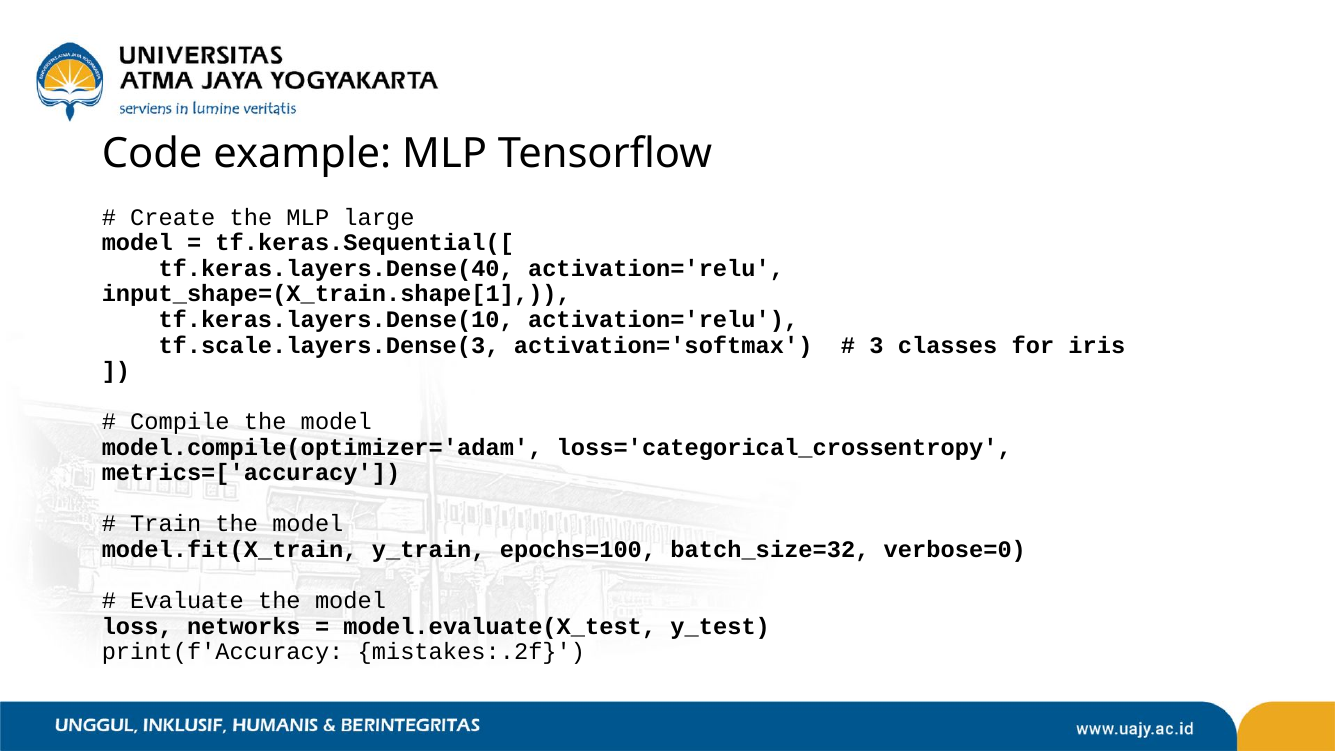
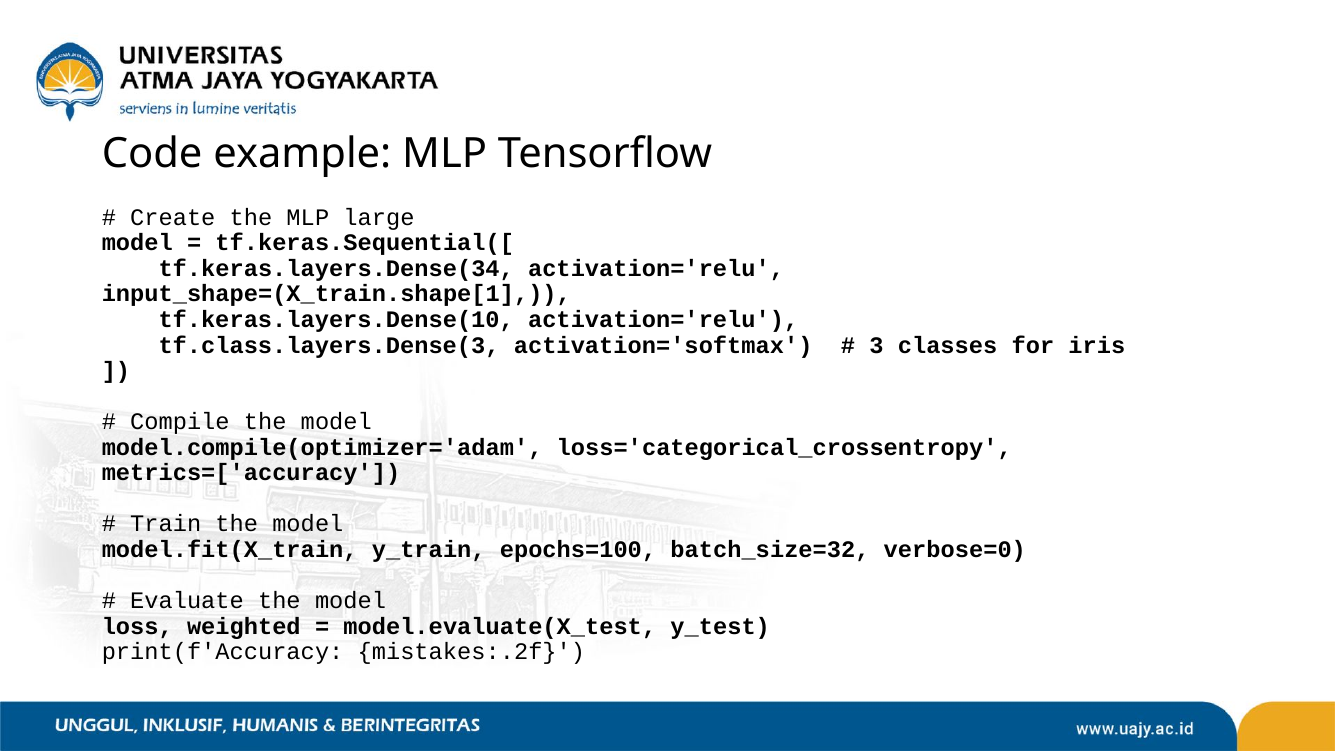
tf.keras.layers.Dense(40: tf.keras.layers.Dense(40 -> tf.keras.layers.Dense(34
tf.scale.layers.Dense(3: tf.scale.layers.Dense(3 -> tf.class.layers.Dense(3
networks: networks -> weighted
